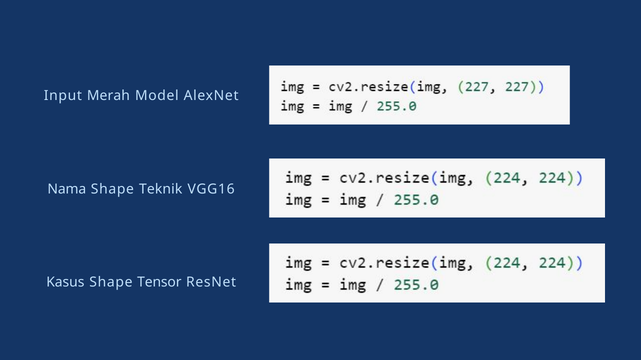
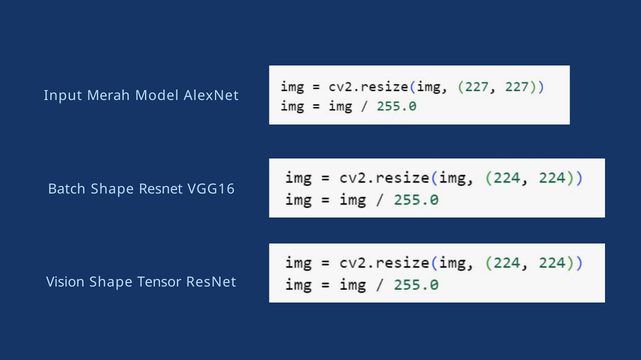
Nama: Nama -> Batch
Shape Teknik: Teknik -> Resnet
Kasus: Kasus -> Vision
